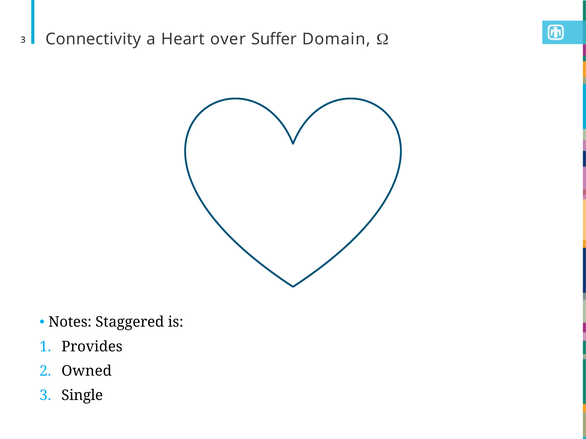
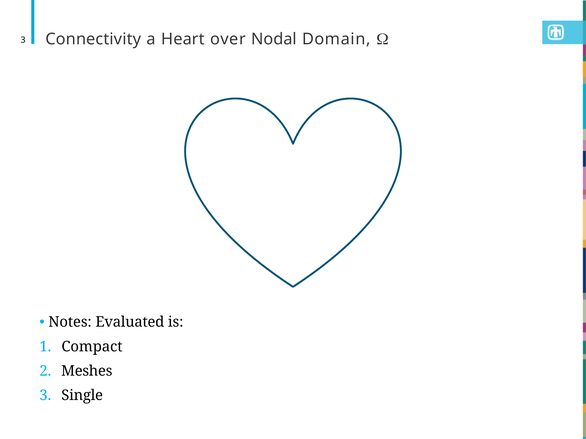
Suffer: Suffer -> Nodal
Staggered: Staggered -> Evaluated
Provides: Provides -> Compact
Owned: Owned -> Meshes
